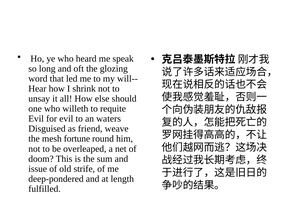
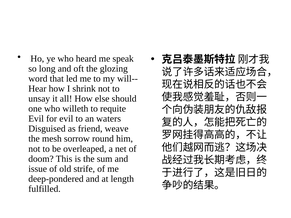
fortune: fortune -> sorrow
